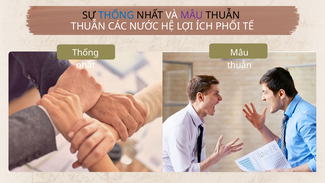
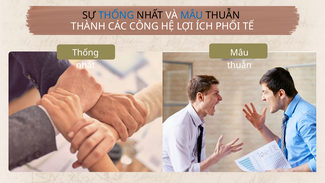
MÂU at (192, 15) colour: purple -> blue
THUẪN at (88, 26): THUẪN -> THÀNH
NƯỚC: NƯỚC -> CÔNG
